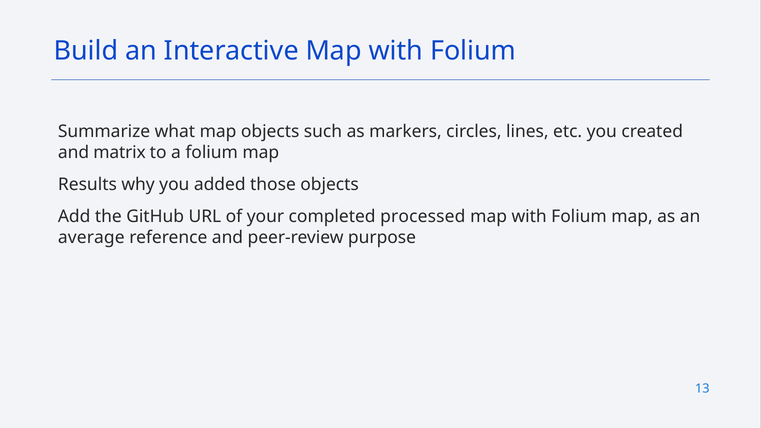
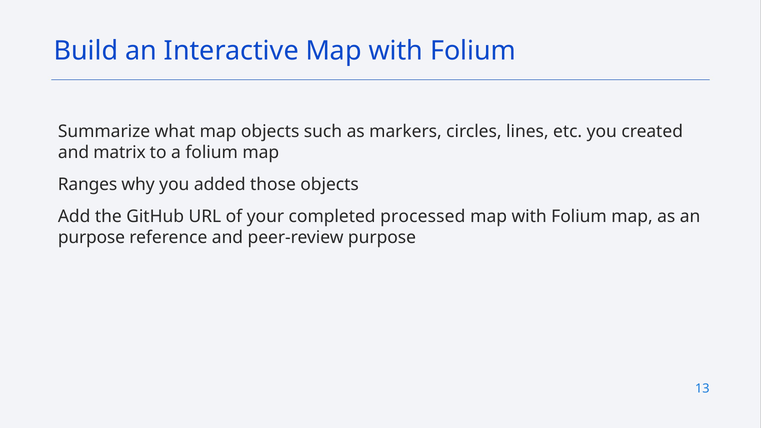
Results: Results -> Ranges
average at (91, 237): average -> purpose
